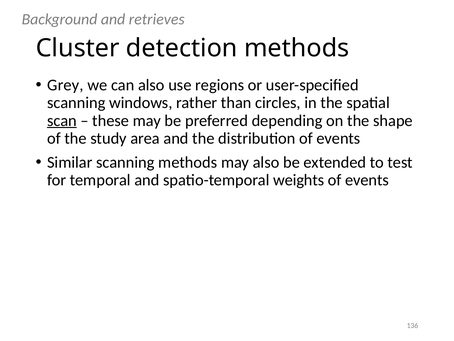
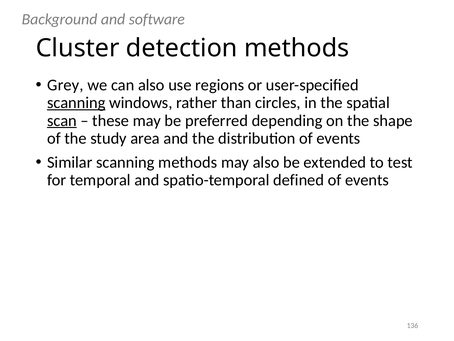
retrieves: retrieves -> software
scanning at (76, 103) underline: none -> present
weights: weights -> defined
